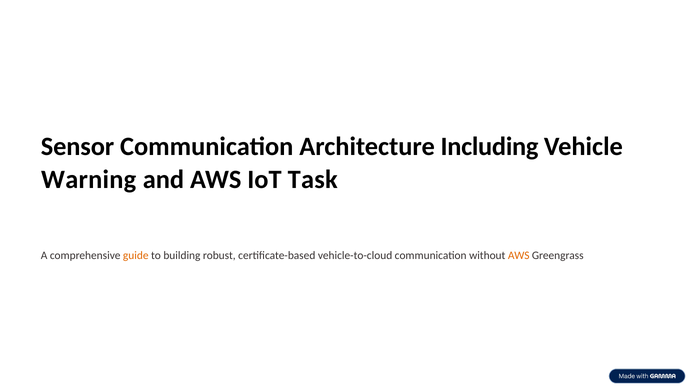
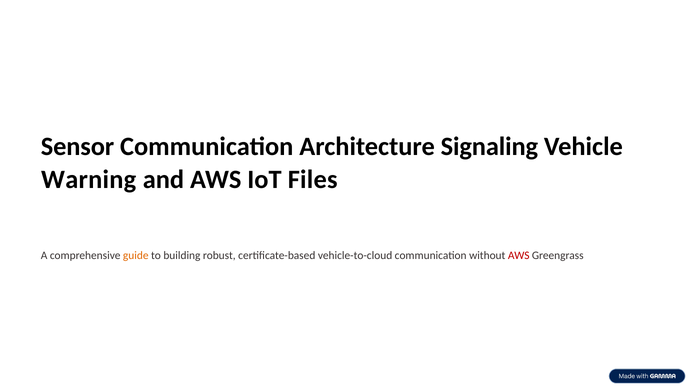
Including: Including -> Signaling
Task: Task -> Files
AWS at (519, 255) colour: orange -> red
